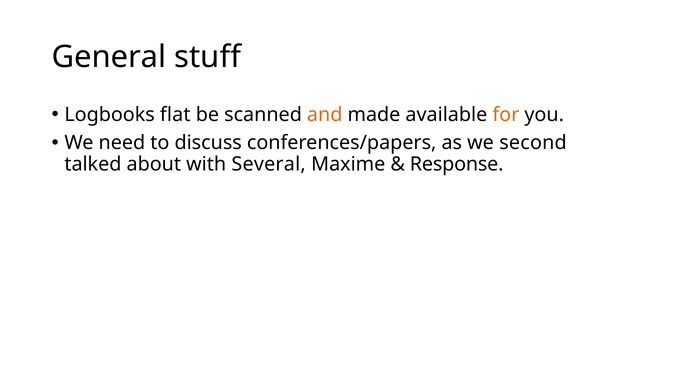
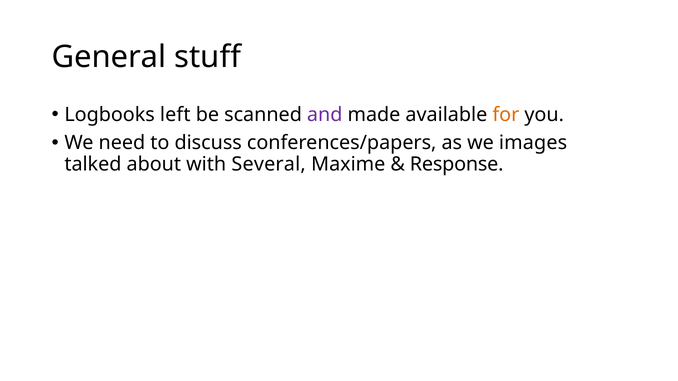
flat: flat -> left
and colour: orange -> purple
second: second -> images
